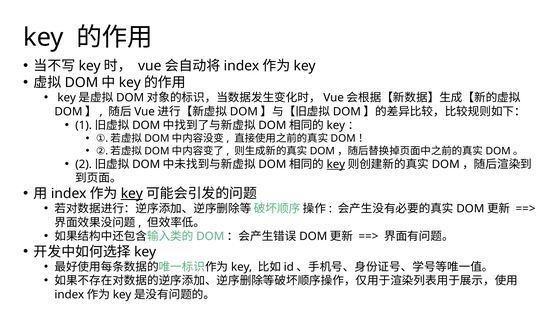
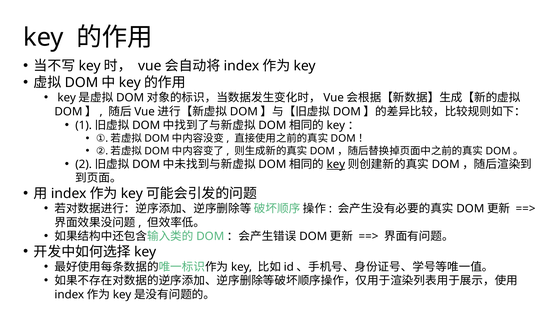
key at (132, 194) underline: present -> none
